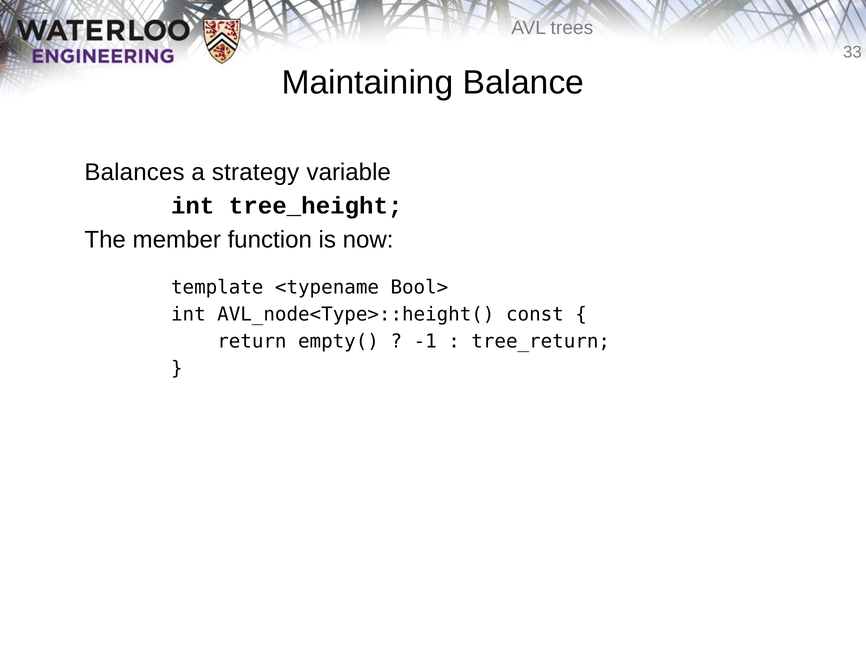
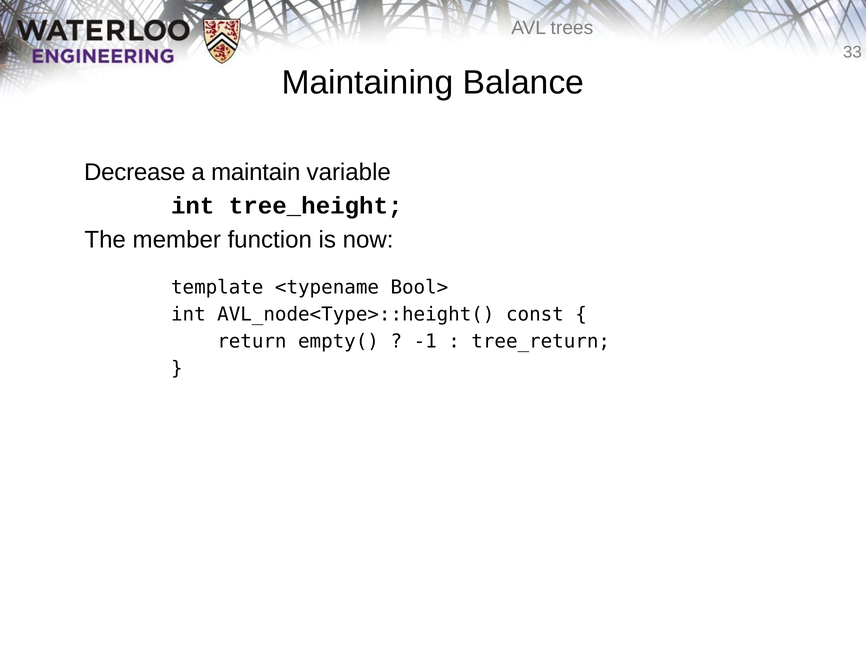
Balances: Balances -> Decrease
strategy: strategy -> maintain
